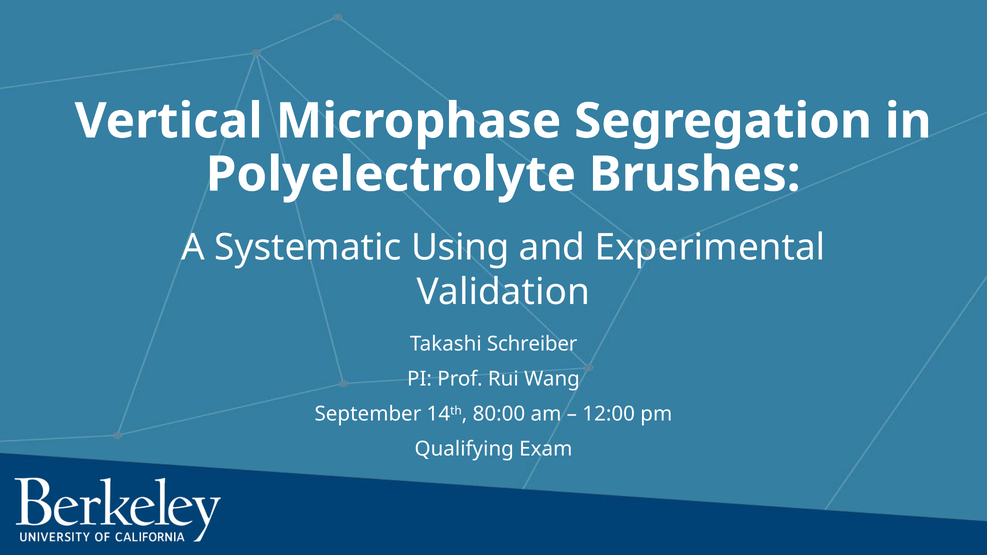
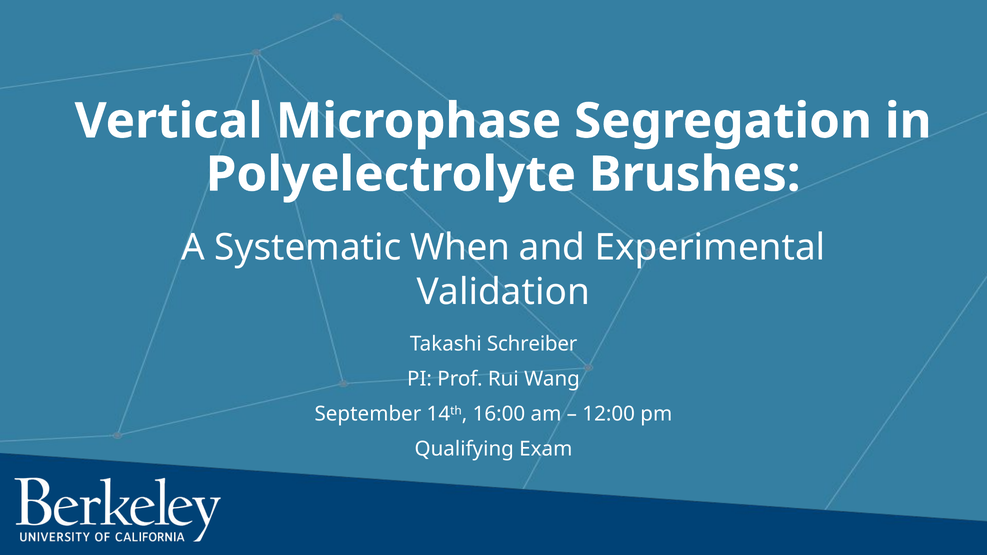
Using: Using -> When
80:00: 80:00 -> 16:00
